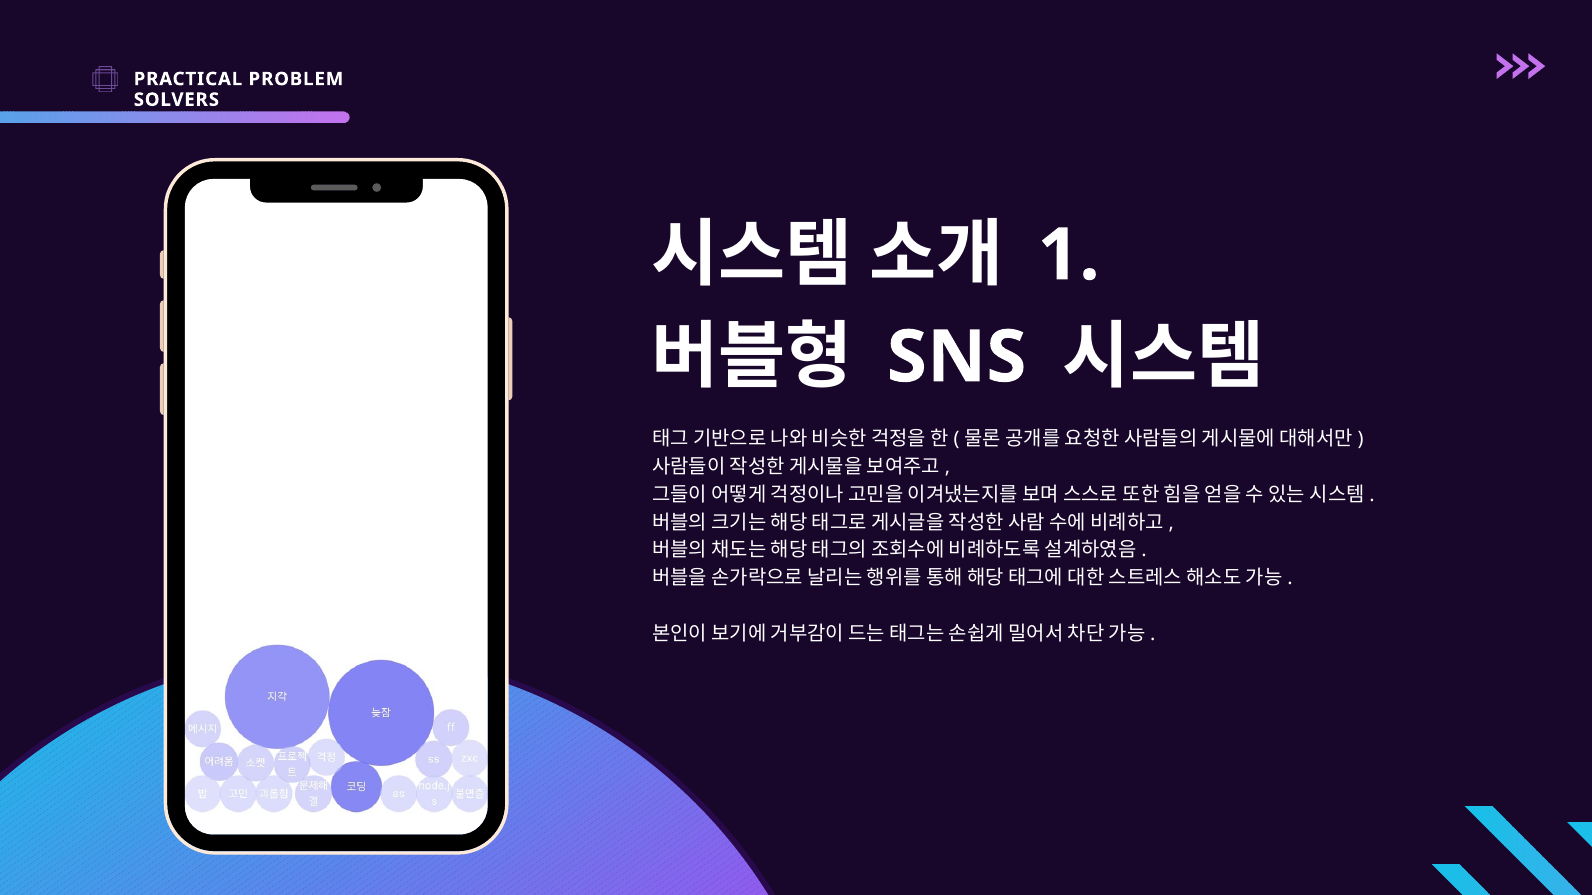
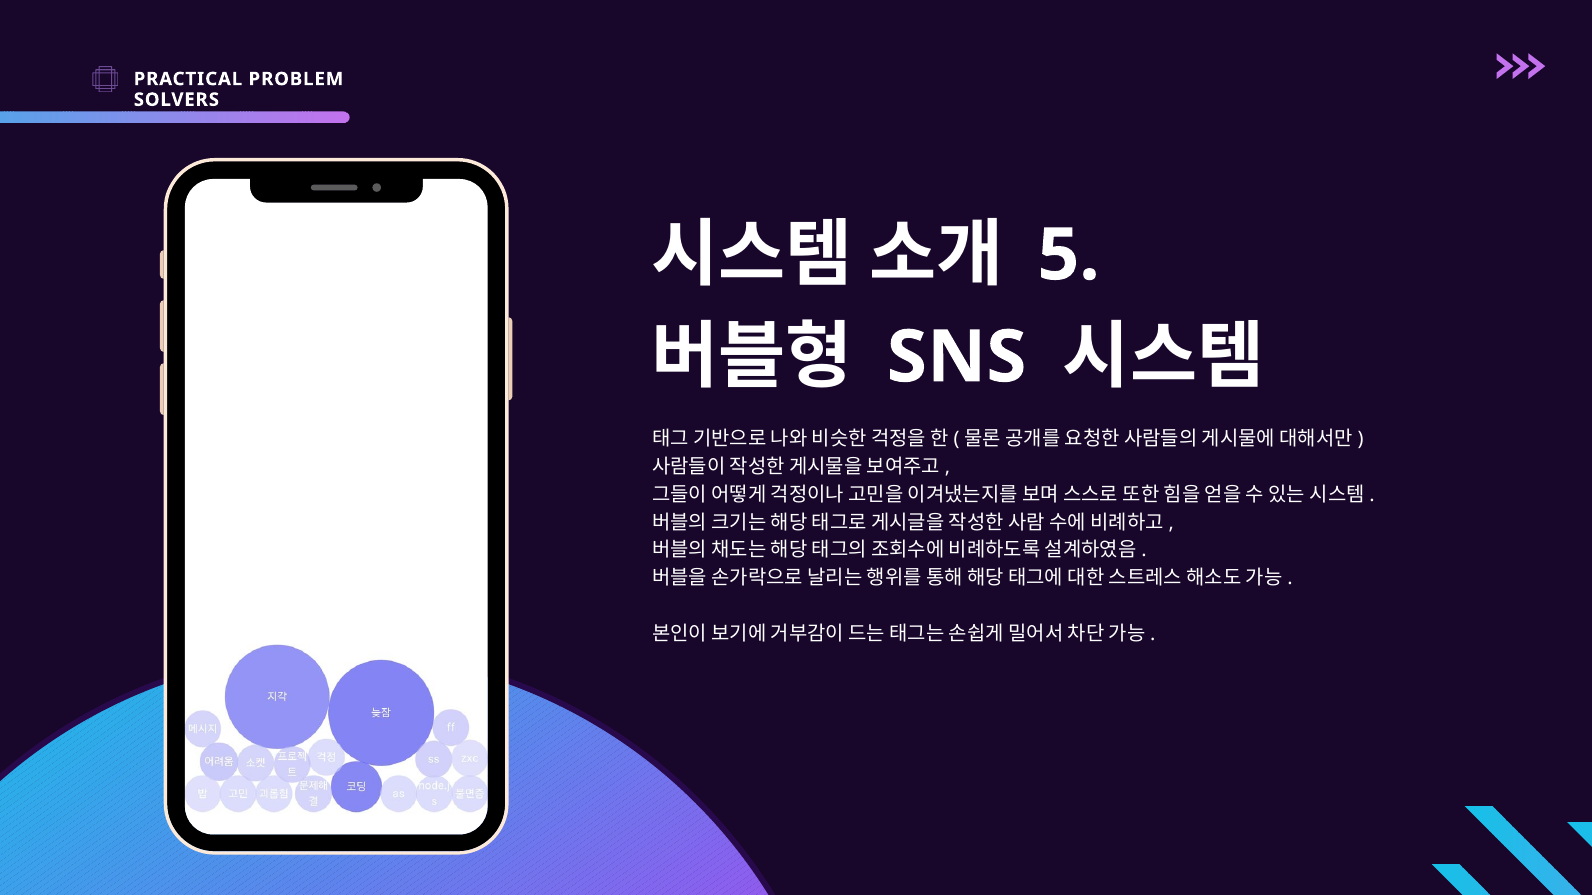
1: 1 -> 5
